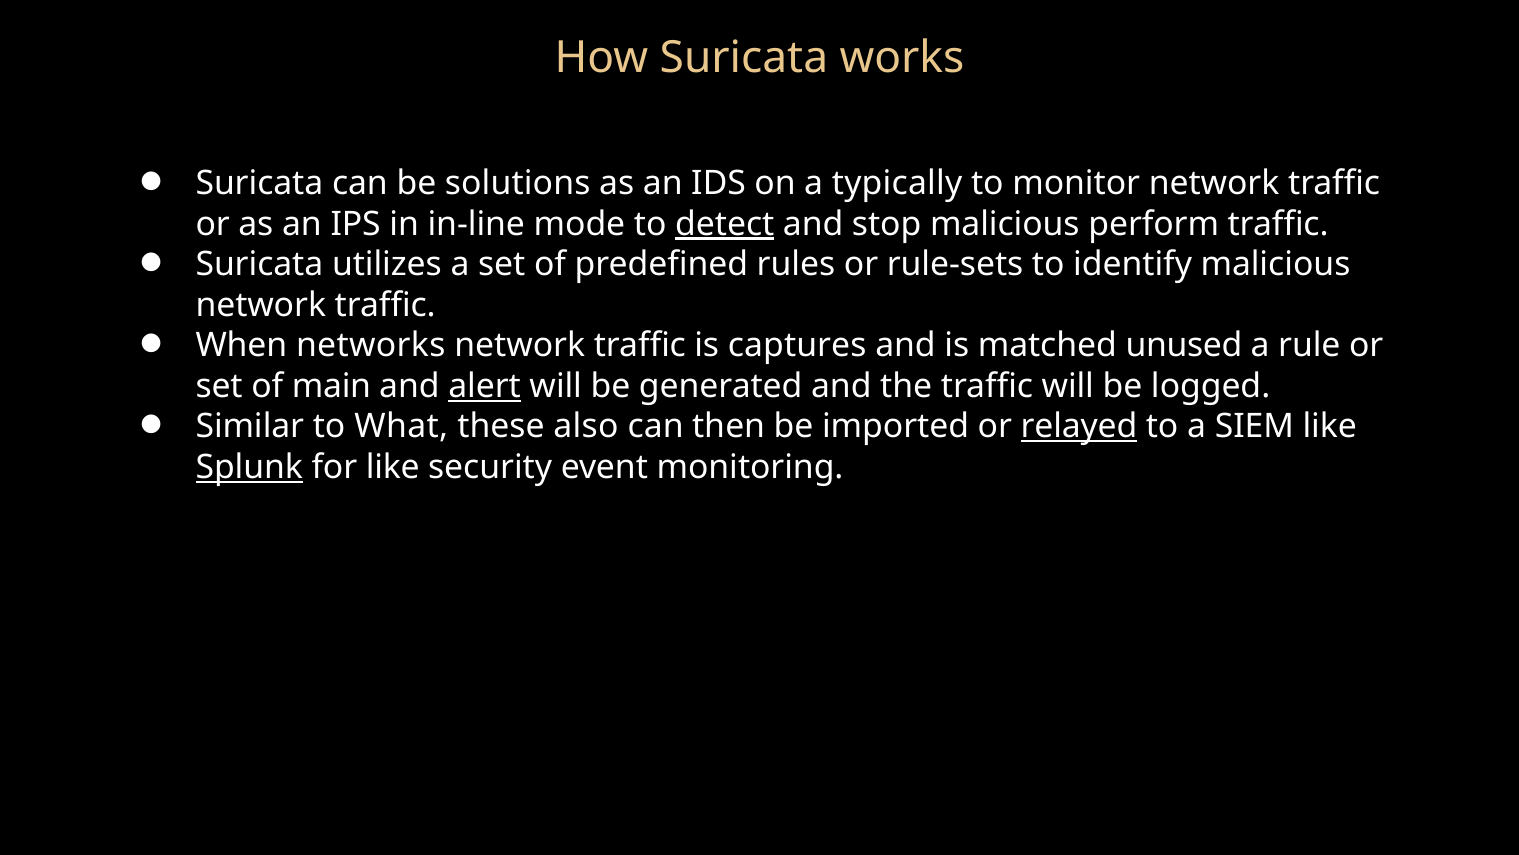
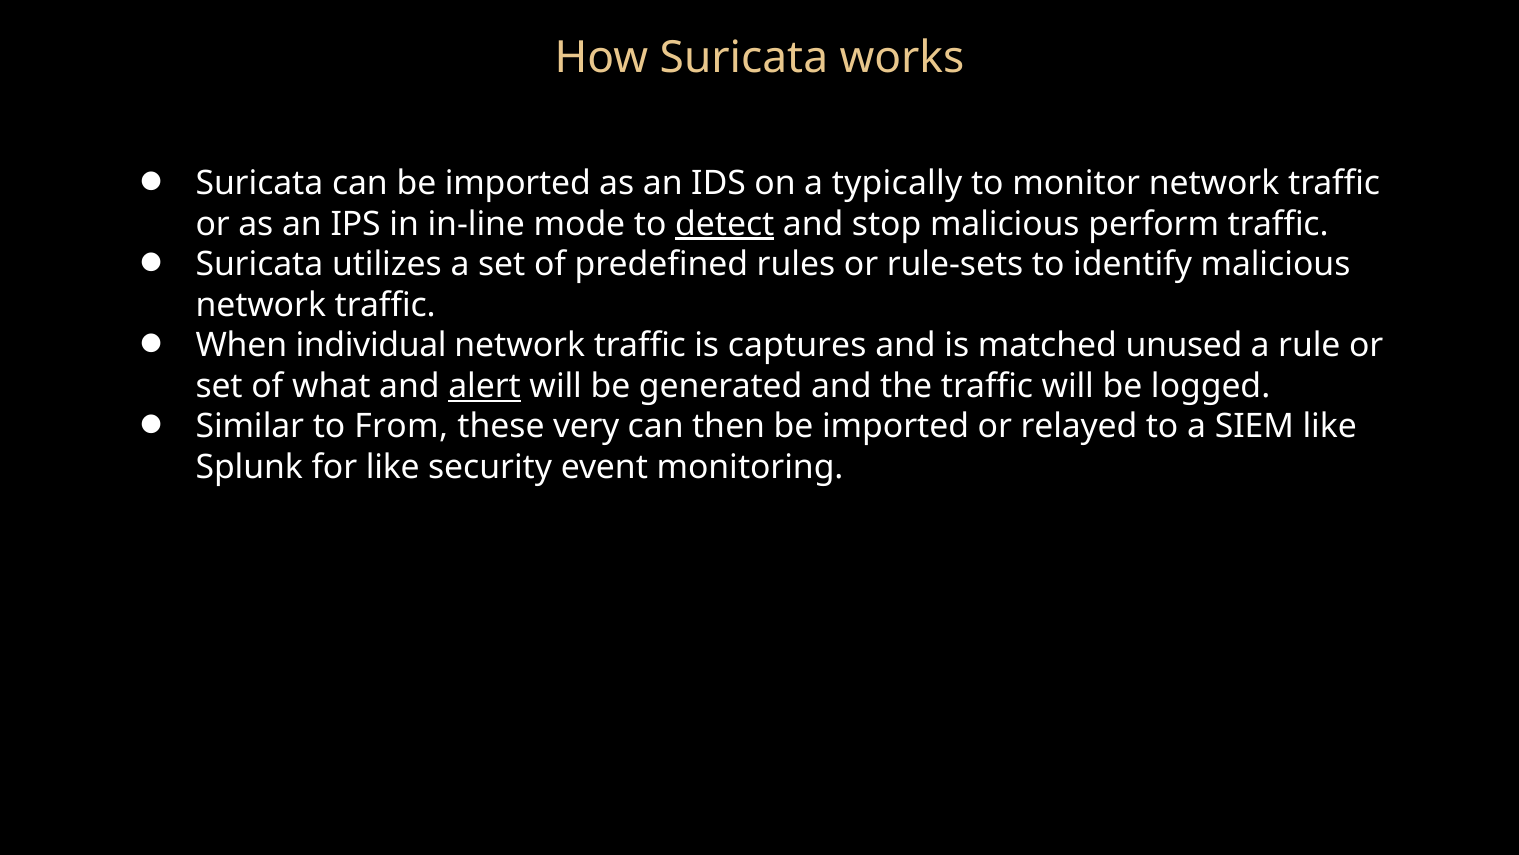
can be solutions: solutions -> imported
networks: networks -> individual
main: main -> what
What: What -> From
also: also -> very
relayed underline: present -> none
Splunk underline: present -> none
